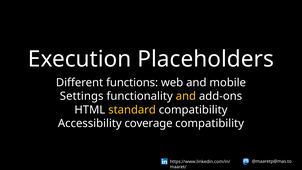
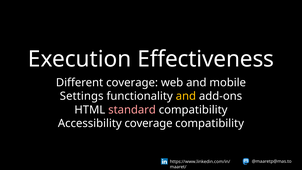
Placeholders: Placeholders -> Effectiveness
Different functions: functions -> coverage
standard colour: yellow -> pink
